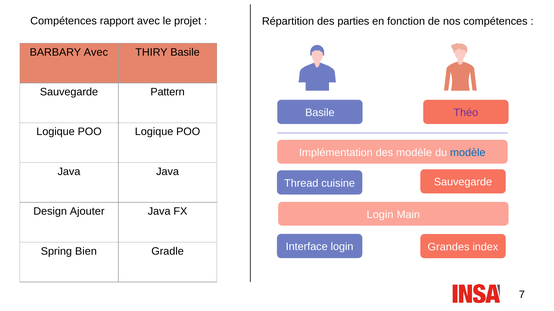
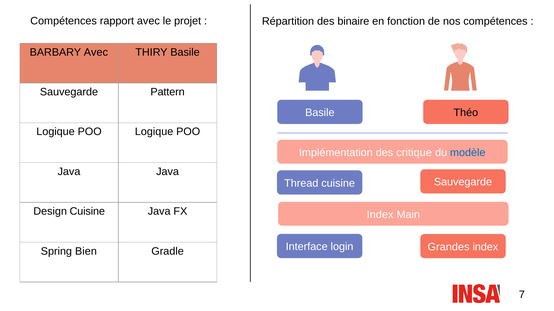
parties: parties -> binaire
Théo colour: purple -> black
des modèle: modèle -> critique
Design Ajouter: Ajouter -> Cuisine
Login at (380, 215): Login -> Index
